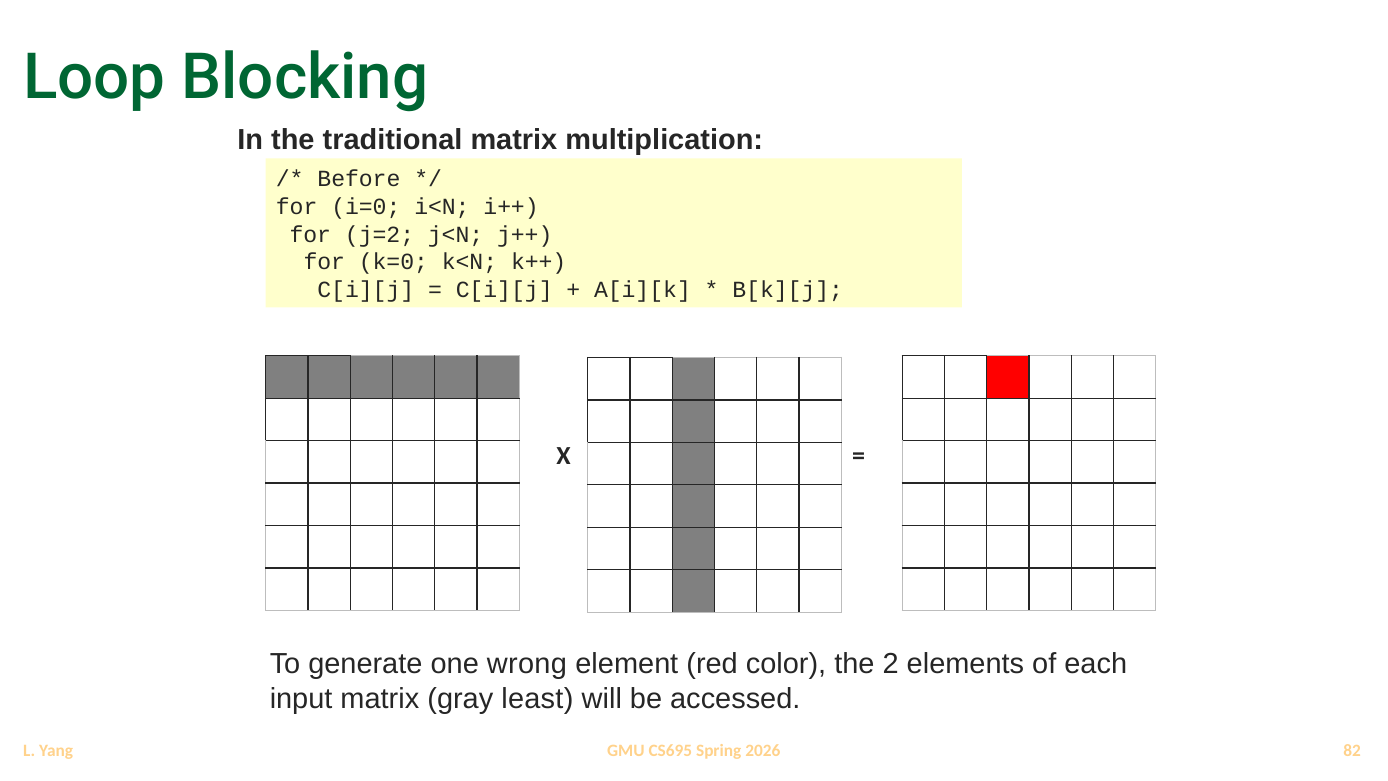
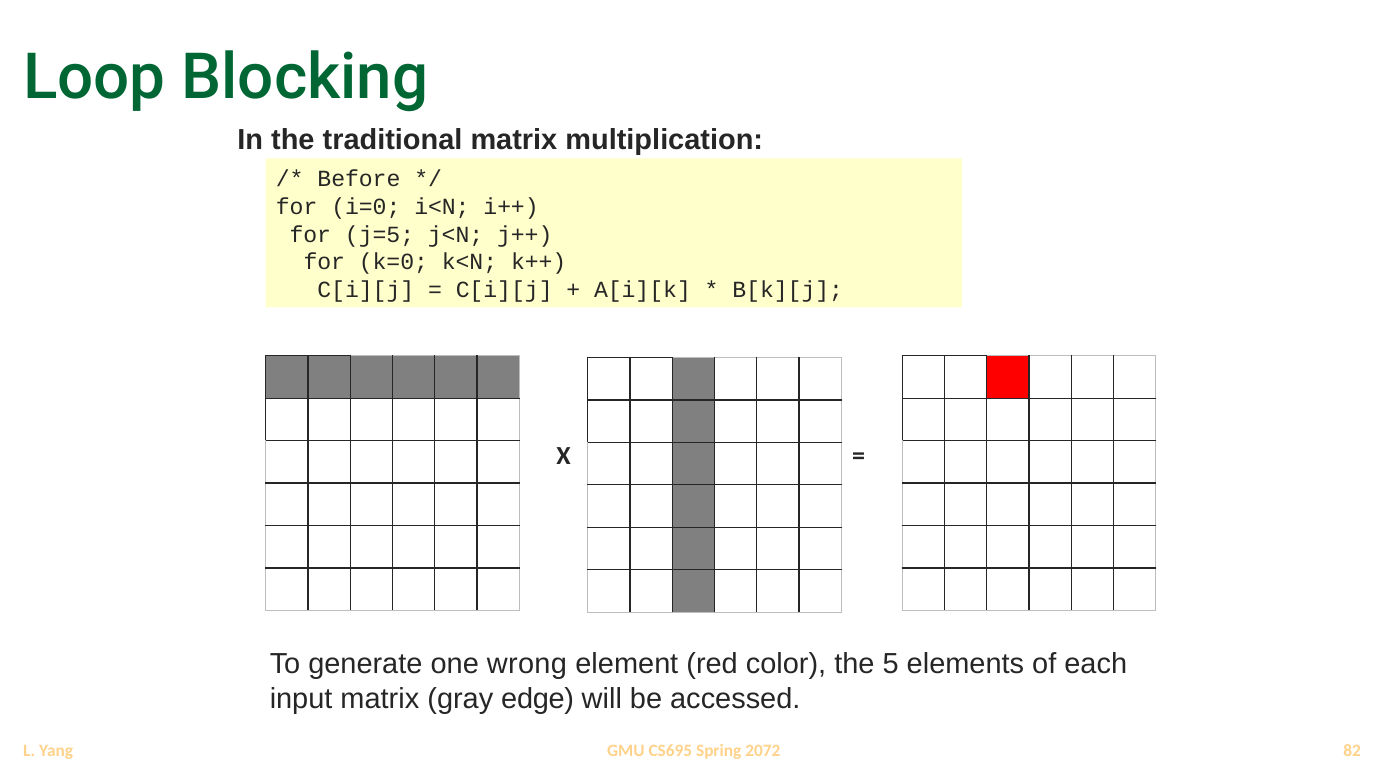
j=2: j=2 -> j=5
2: 2 -> 5
least: least -> edge
2026: 2026 -> 2072
